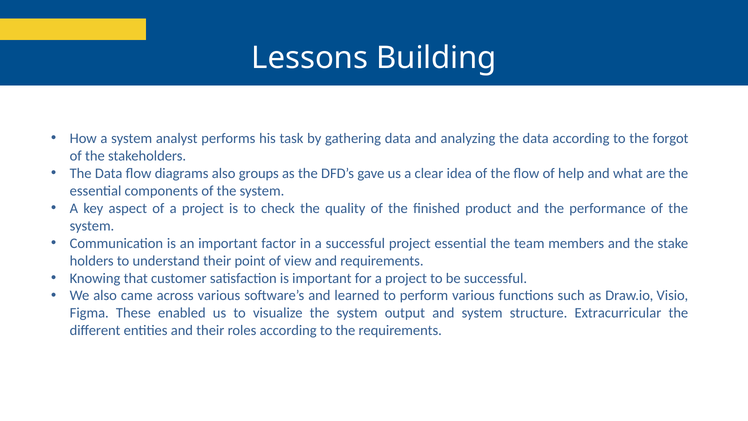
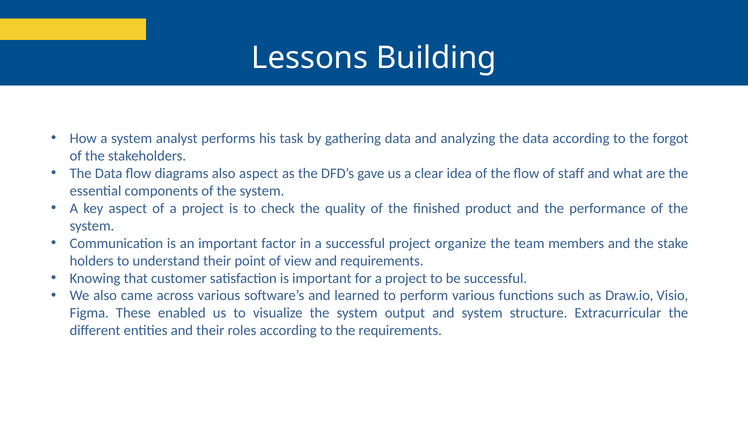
also groups: groups -> aspect
help: help -> staff
project essential: essential -> organize
